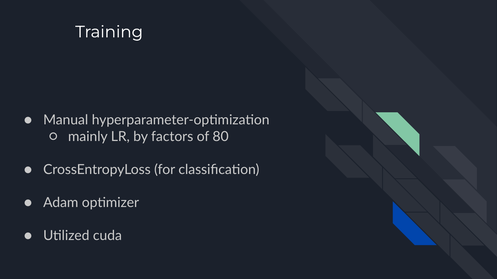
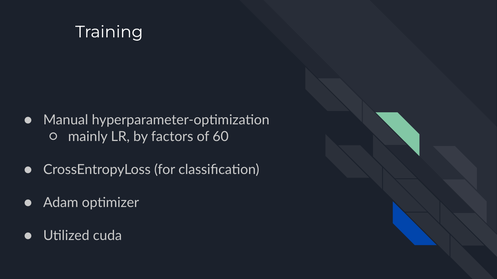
80: 80 -> 60
